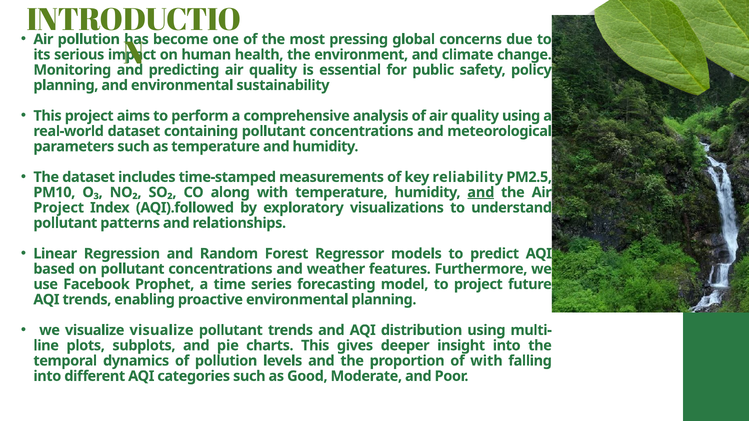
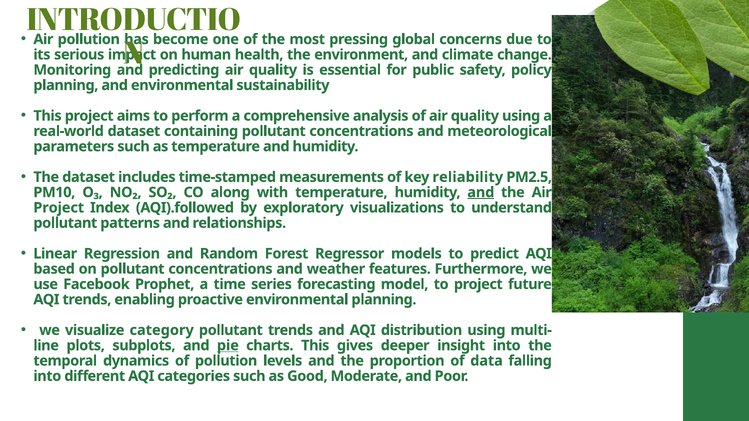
visualize visualize: visualize -> category
pie underline: none -> present
of with: with -> data
